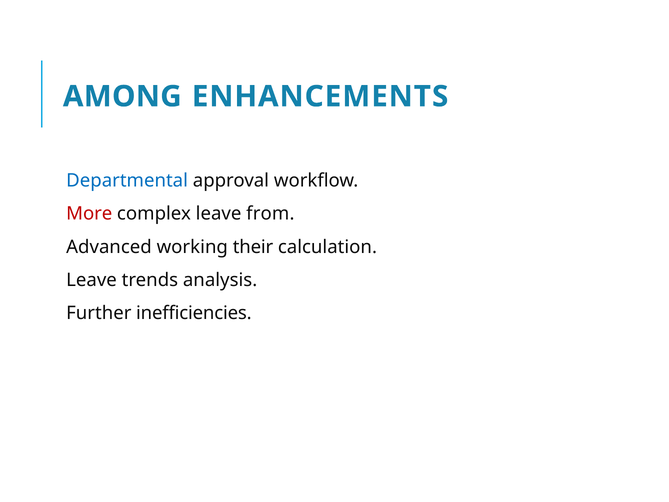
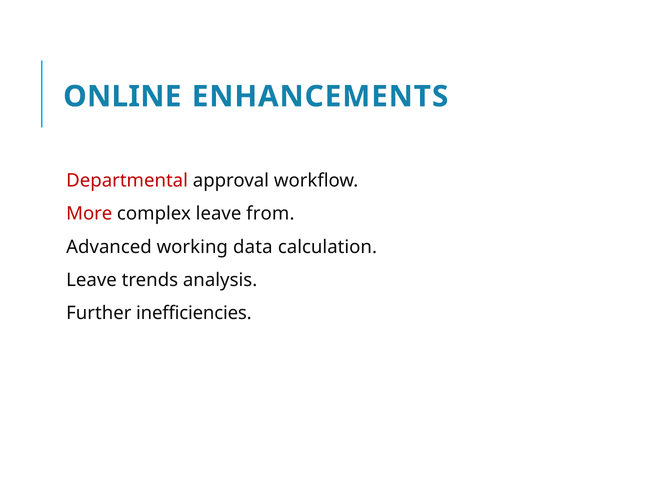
AMONG: AMONG -> ONLINE
Departmental colour: blue -> red
their: their -> data
